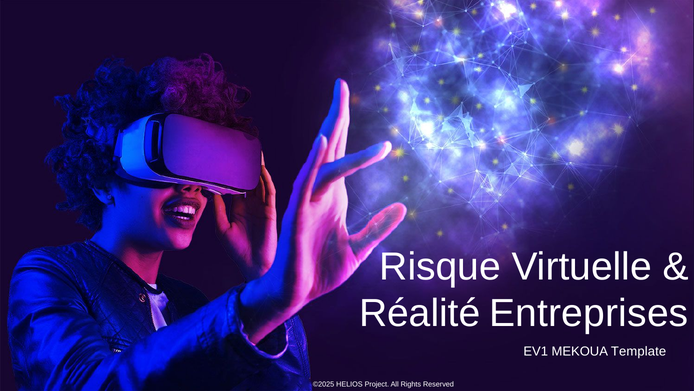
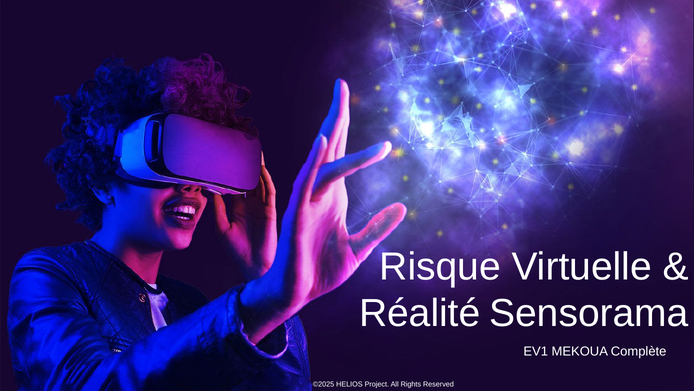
Entreprises: Entreprises -> Sensorama
Template: Template -> Complète
